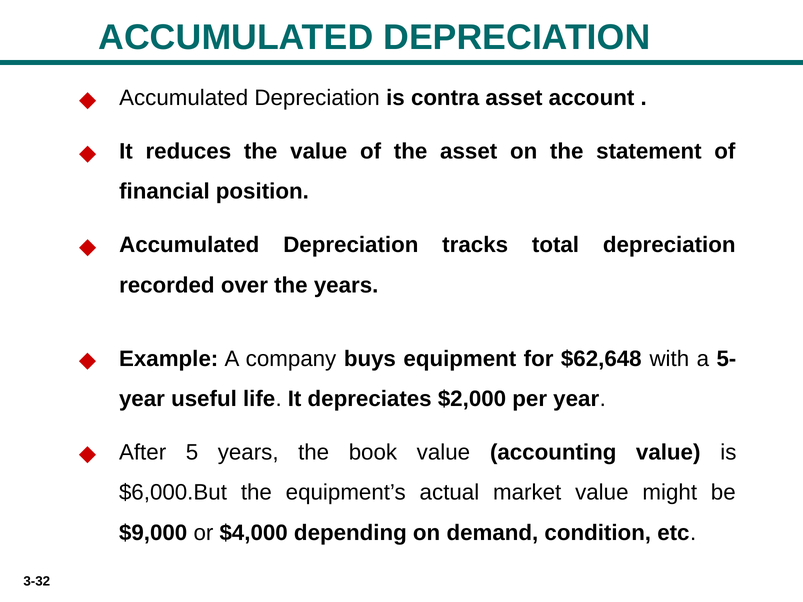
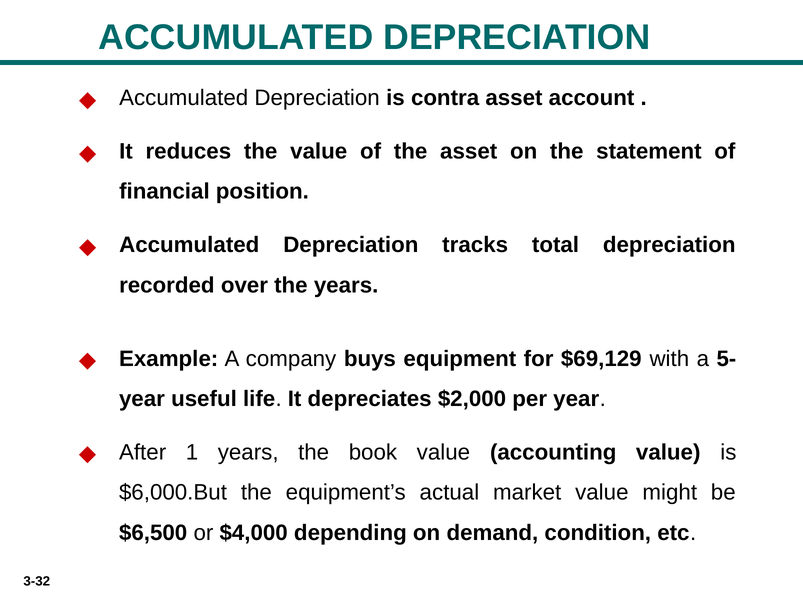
$62,648: $62,648 -> $69,129
5: 5 -> 1
$9,000: $9,000 -> $6,500
